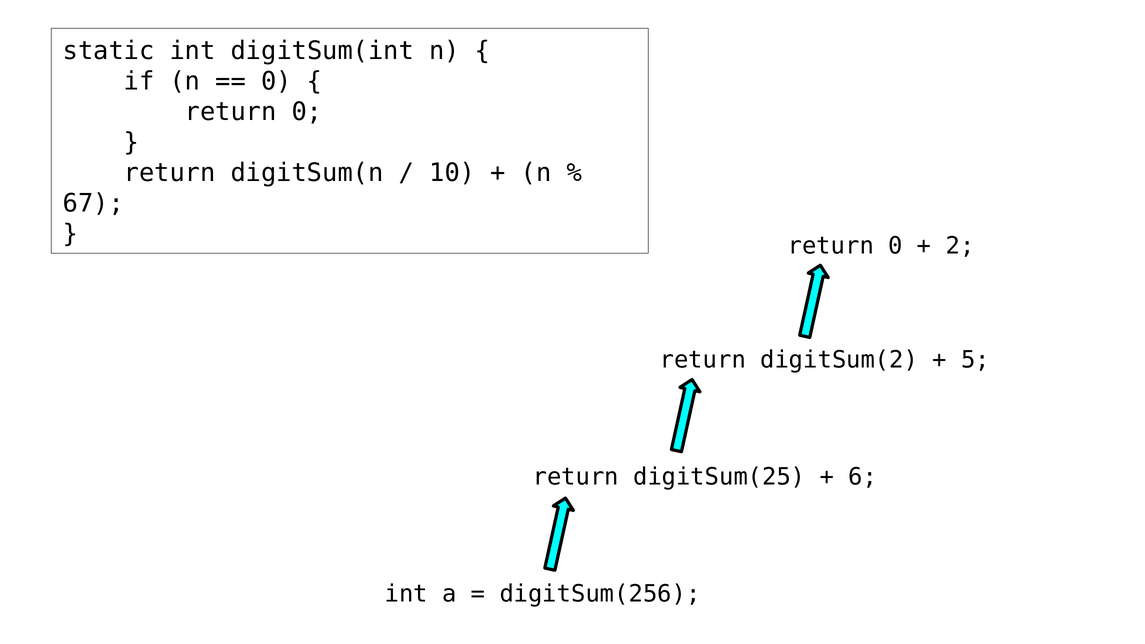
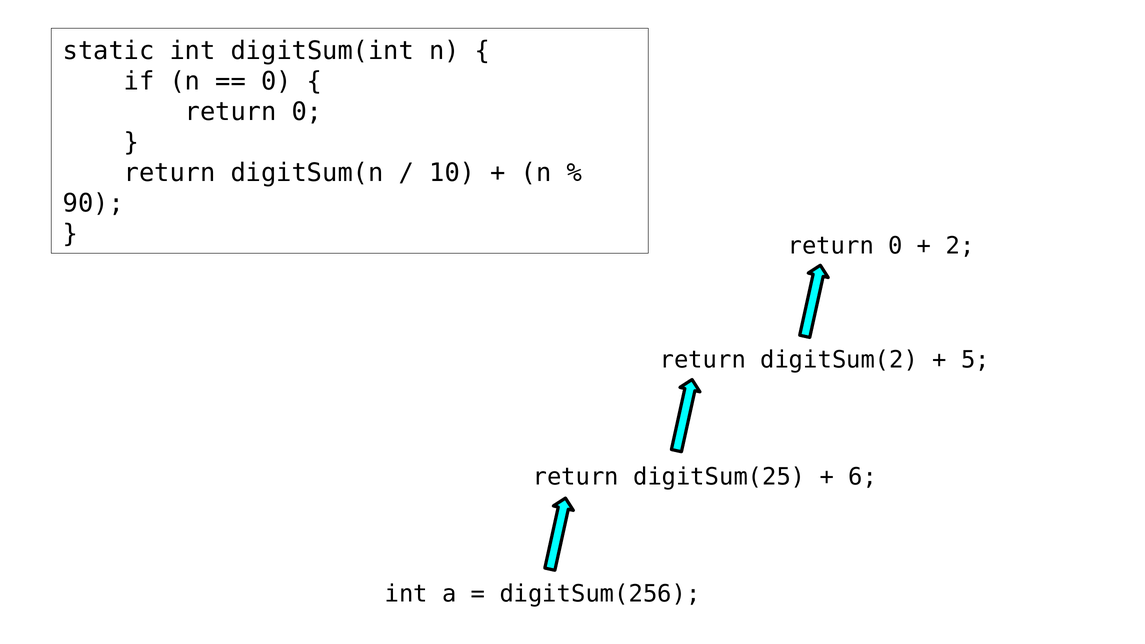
67: 67 -> 90
